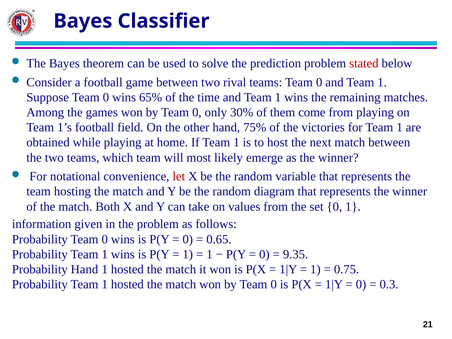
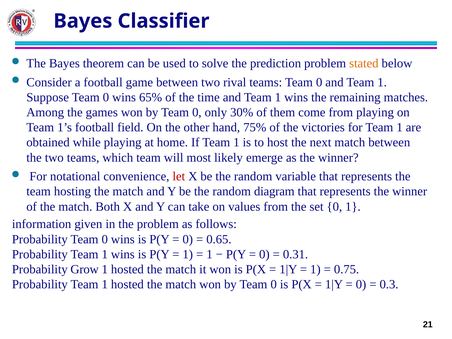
stated colour: red -> orange
9.35: 9.35 -> 0.31
Probability Hand: Hand -> Grow
